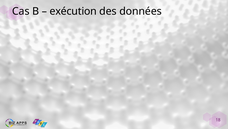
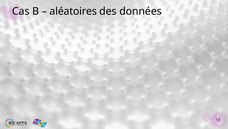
exécution: exécution -> aléatoires
